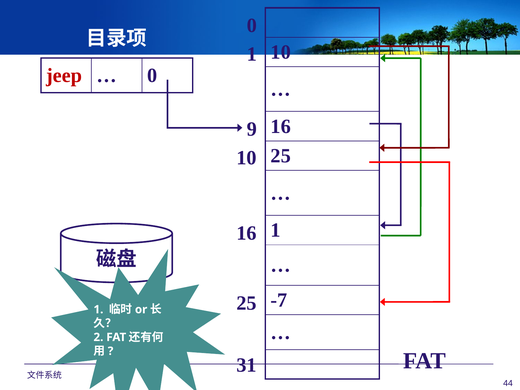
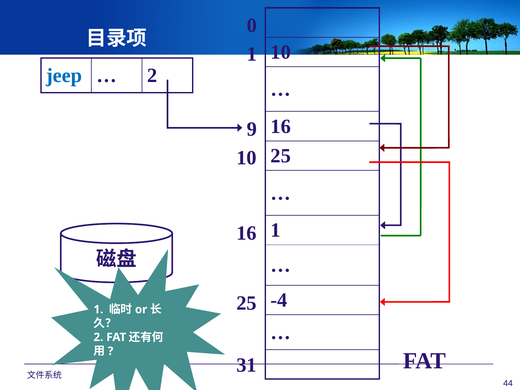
jeep colour: red -> blue
0 at (152, 75): 0 -> 2
-7: -7 -> -4
